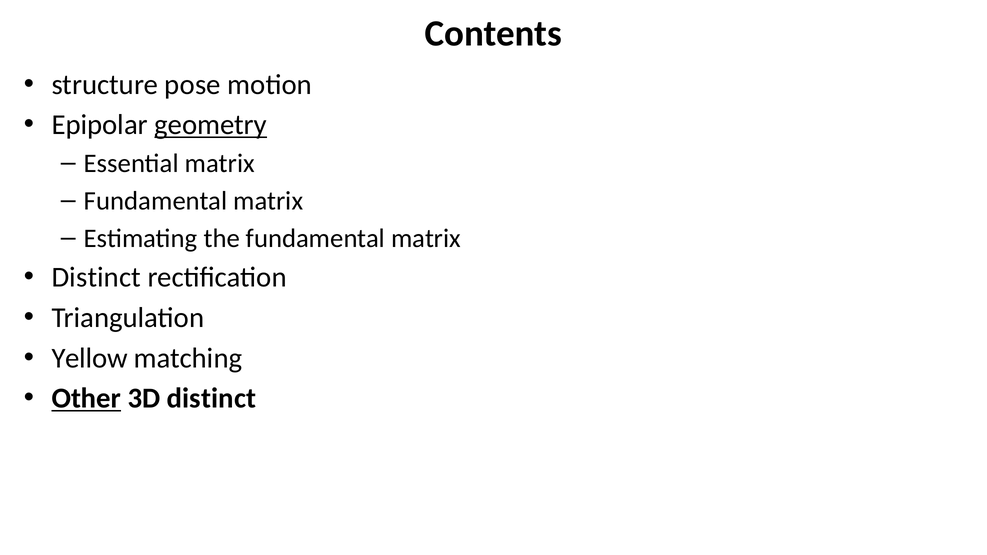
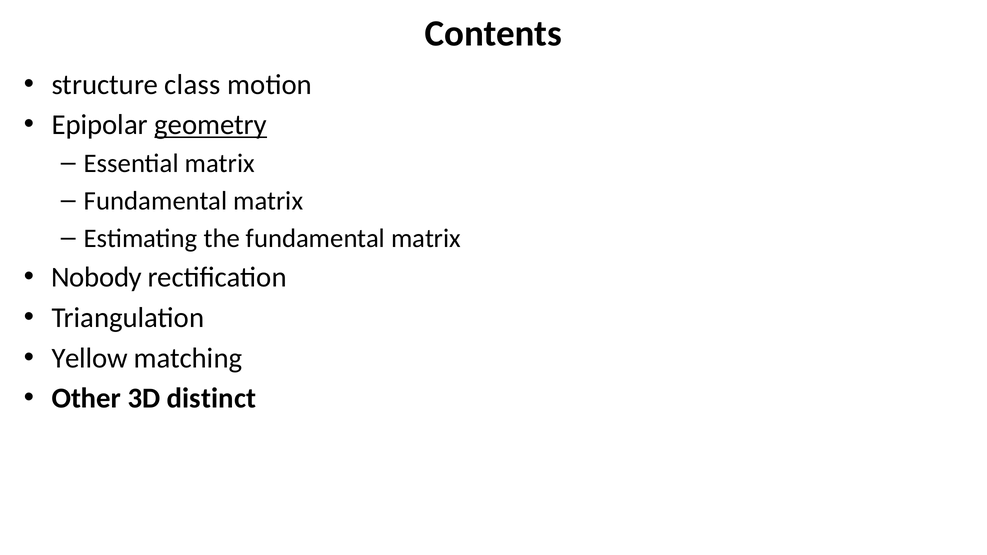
pose: pose -> class
Distinct at (96, 278): Distinct -> Nobody
Other underline: present -> none
